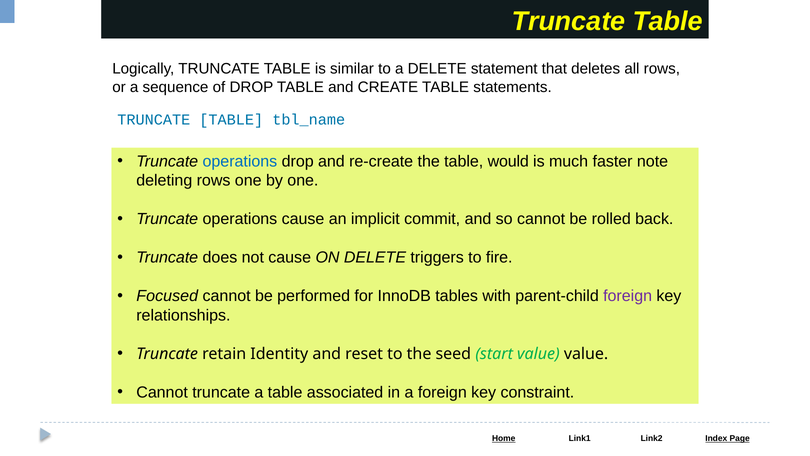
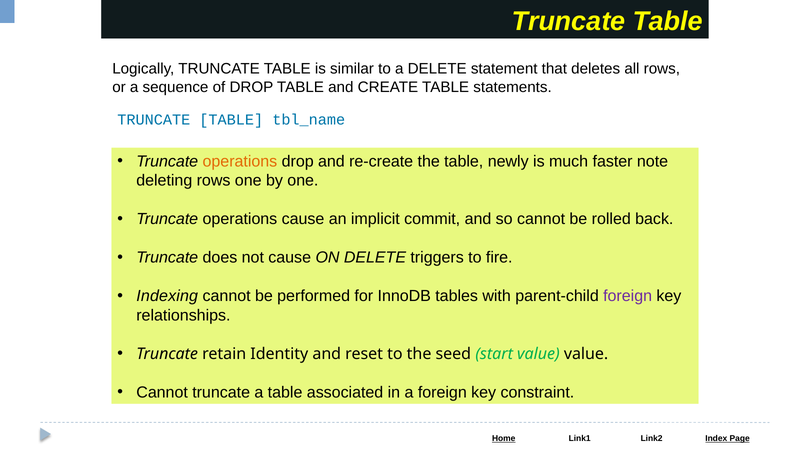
operations at (240, 161) colour: blue -> orange
would: would -> newly
Focused: Focused -> Indexing
